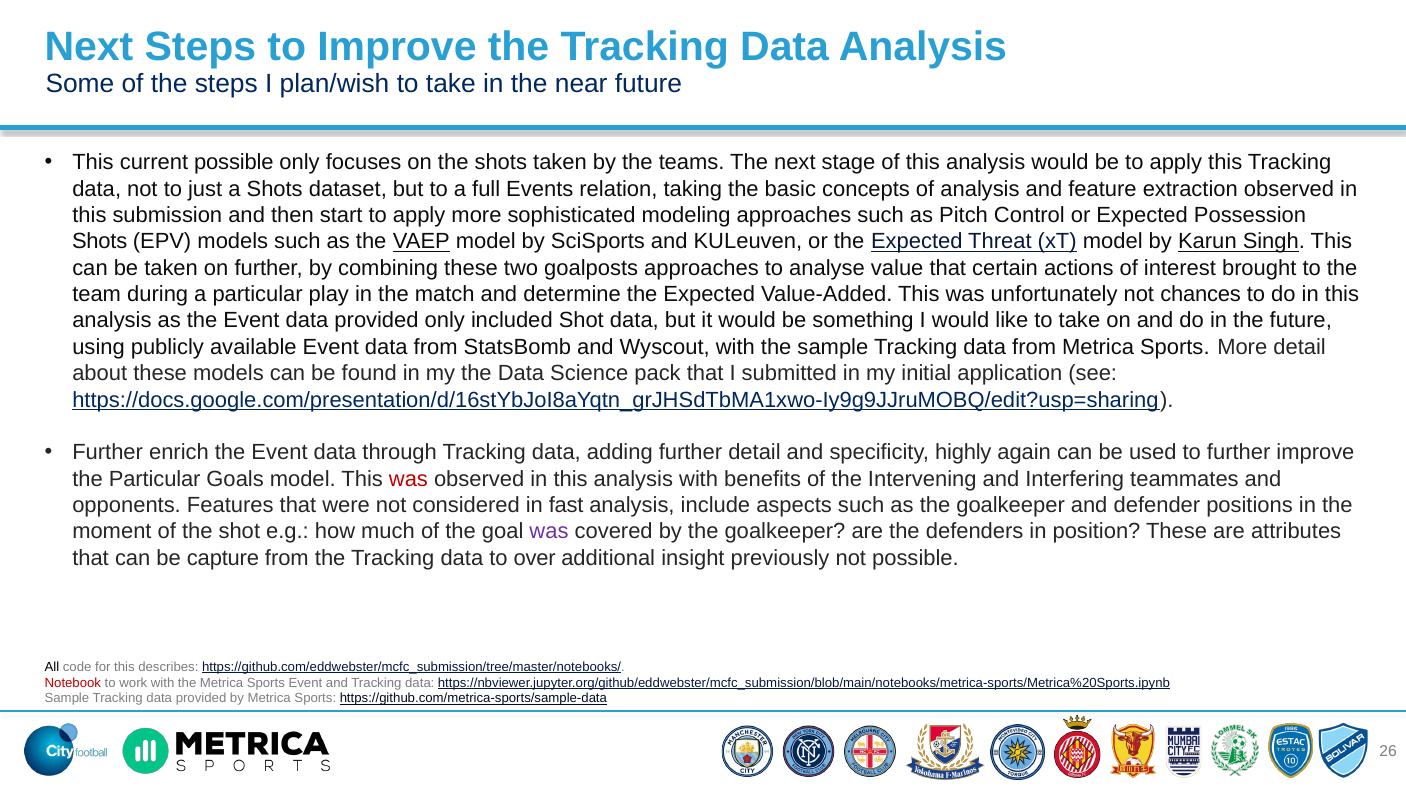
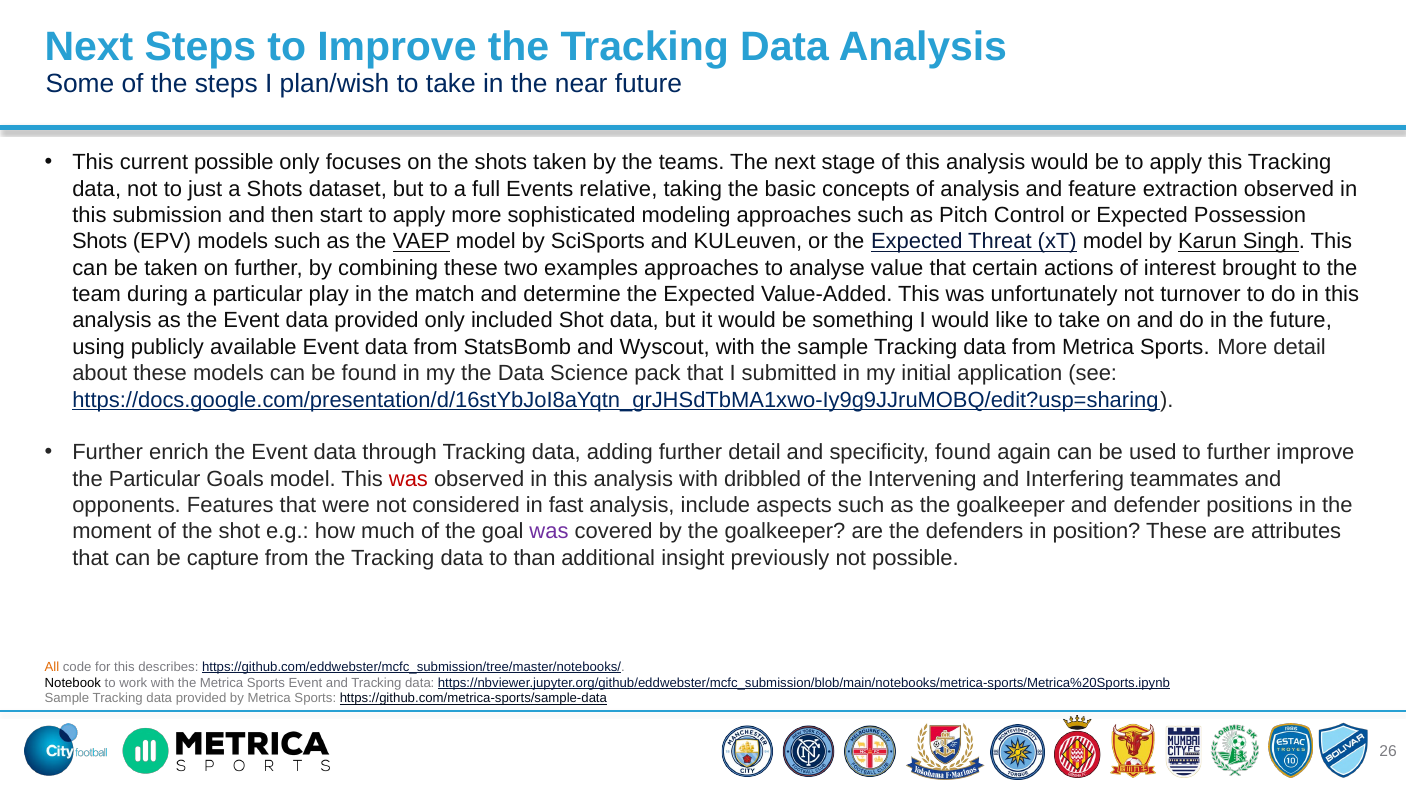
relation: relation -> relative
goalposts: goalposts -> examples
chances: chances -> turnover
specificity highly: highly -> found
benefits: benefits -> dribbled
over: over -> than
All colour: black -> orange
Notebook colour: red -> black
